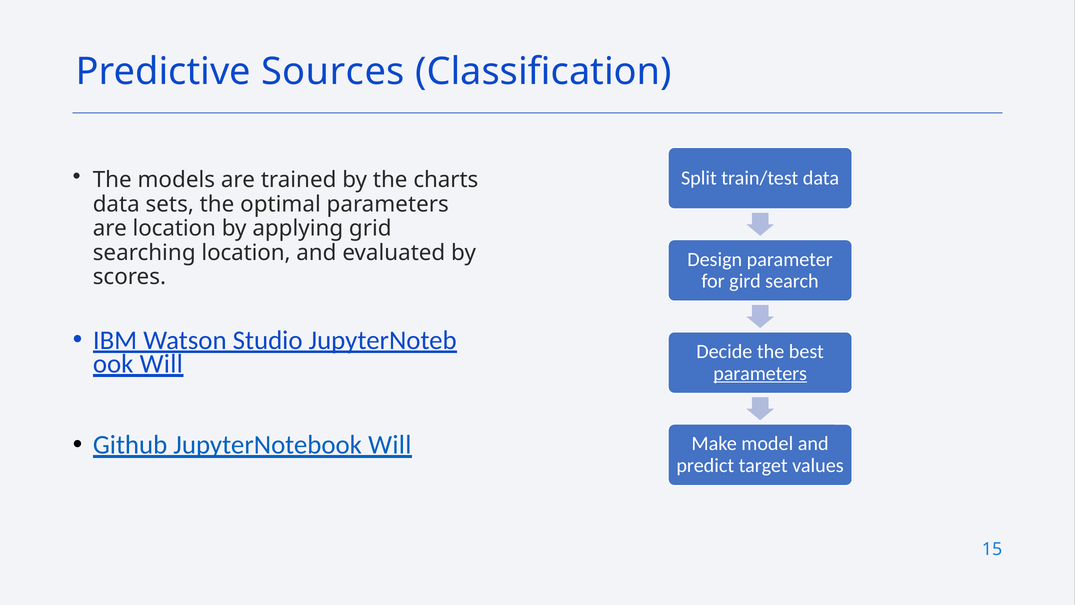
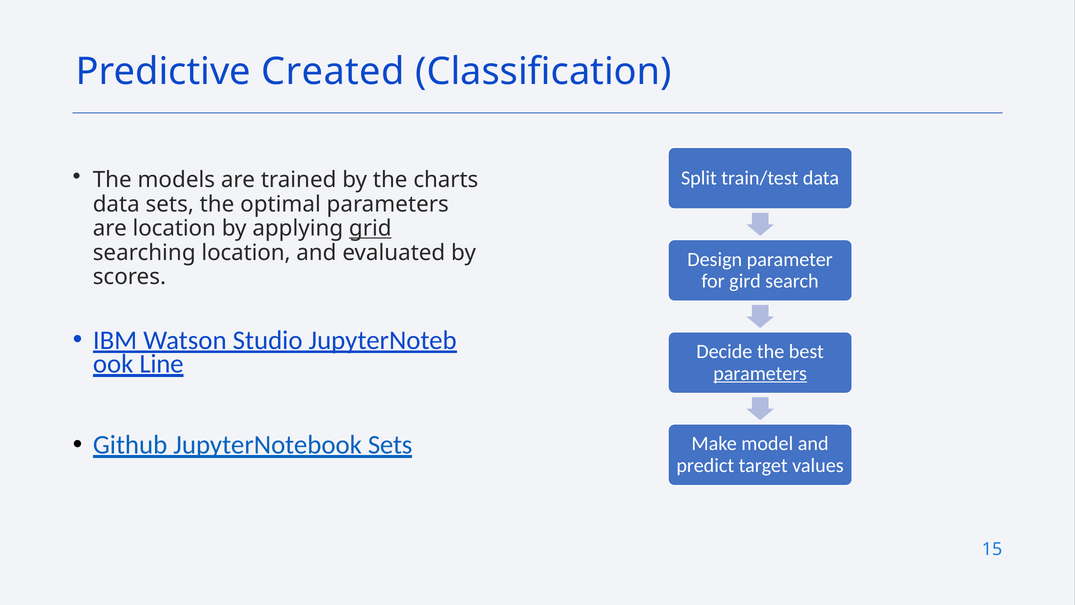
Sources: Sources -> Created
grid underline: none -> present
Will at (161, 364): Will -> Line
JupyterNotebook Will: Will -> Sets
